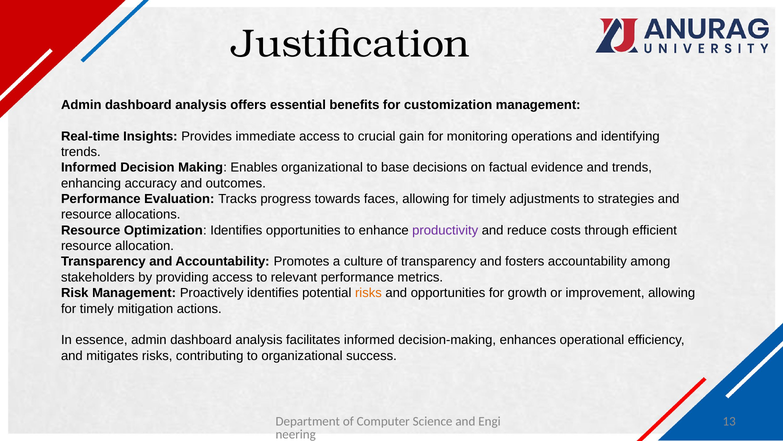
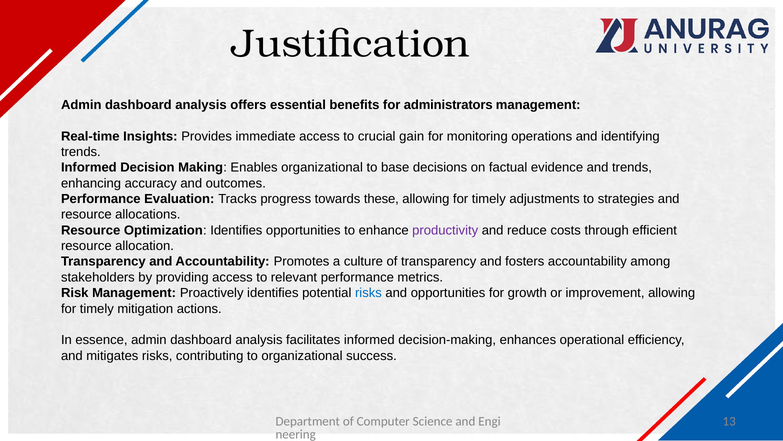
customization: customization -> administrators
faces: faces -> these
risks at (368, 293) colour: orange -> blue
